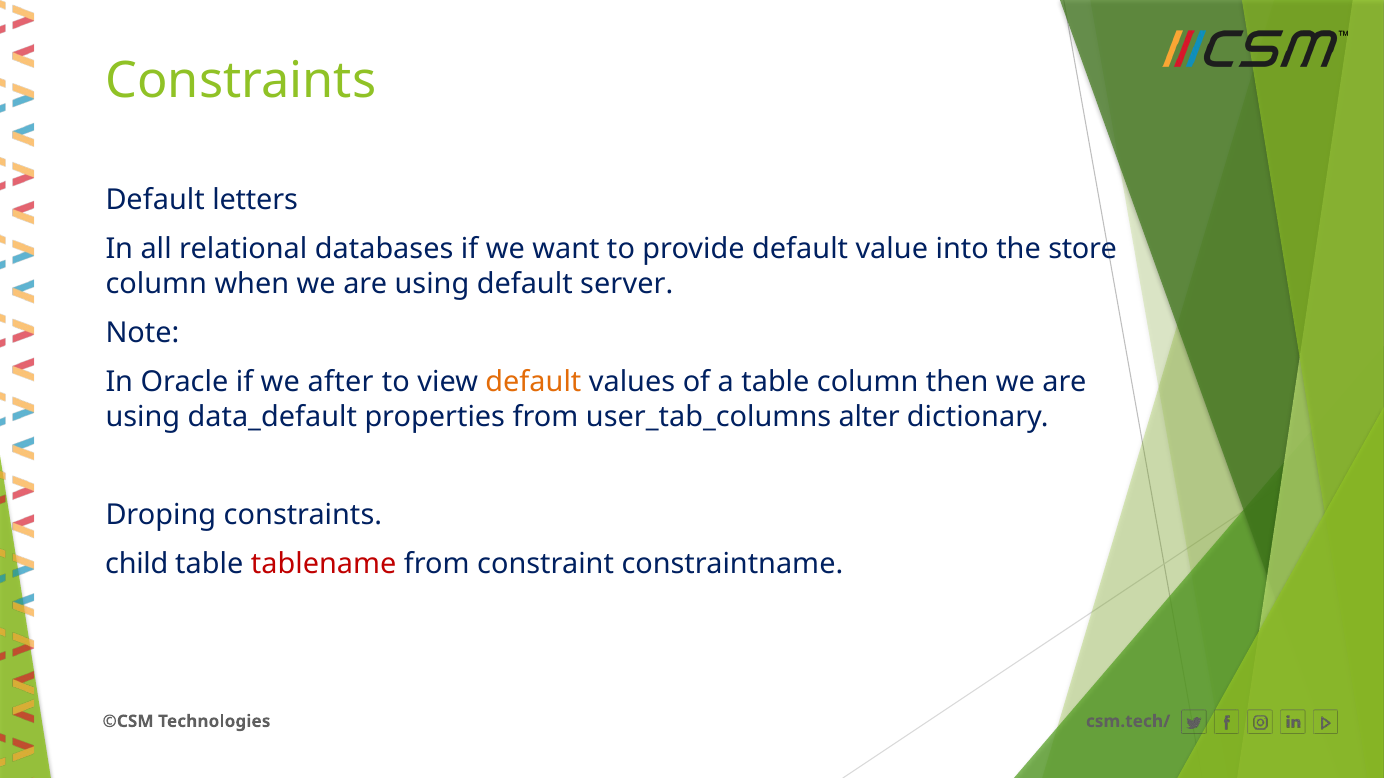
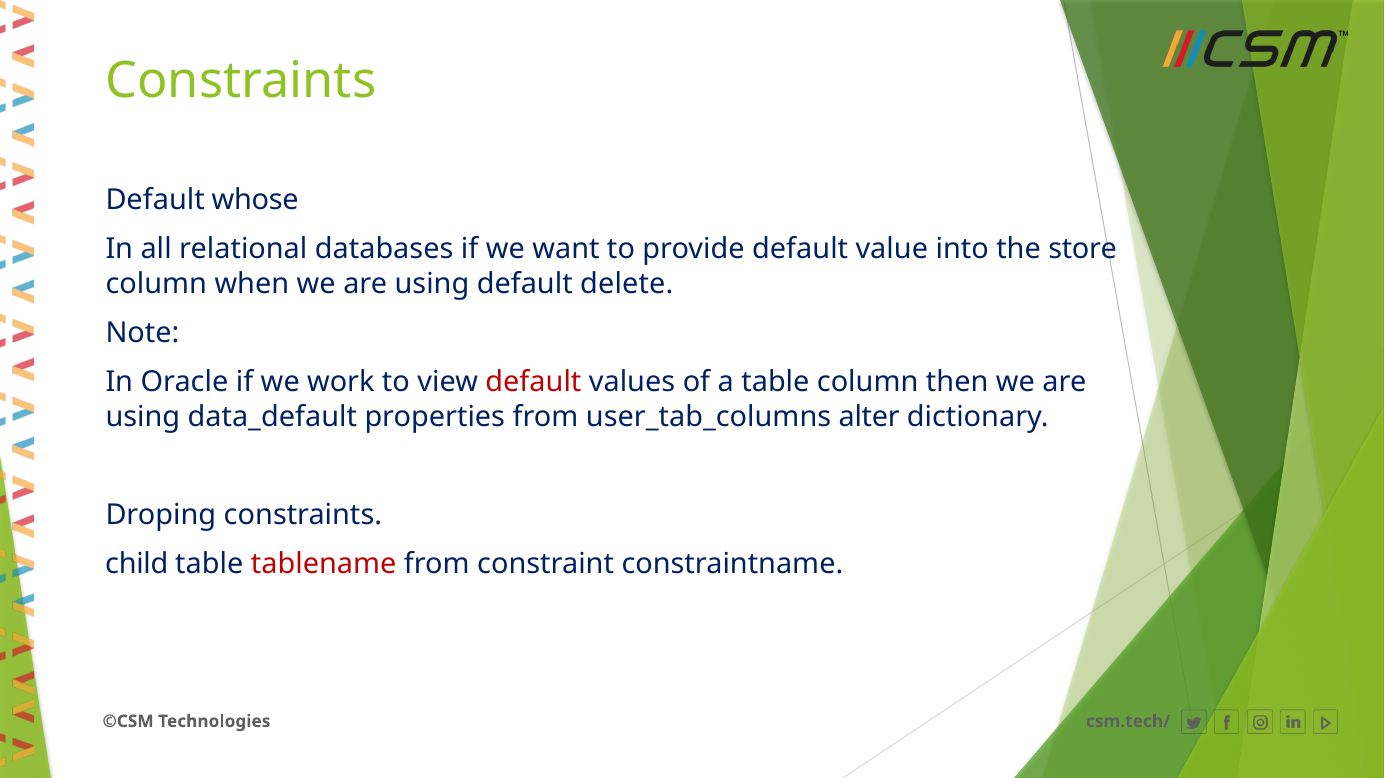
letters: letters -> whose
server: server -> delete
after: after -> work
default at (533, 382) colour: orange -> red
